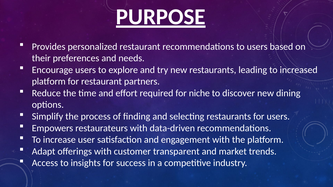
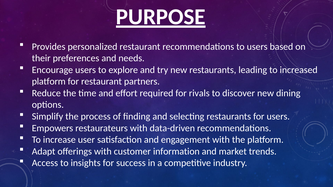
niche: niche -> rivals
transparent: transparent -> information
